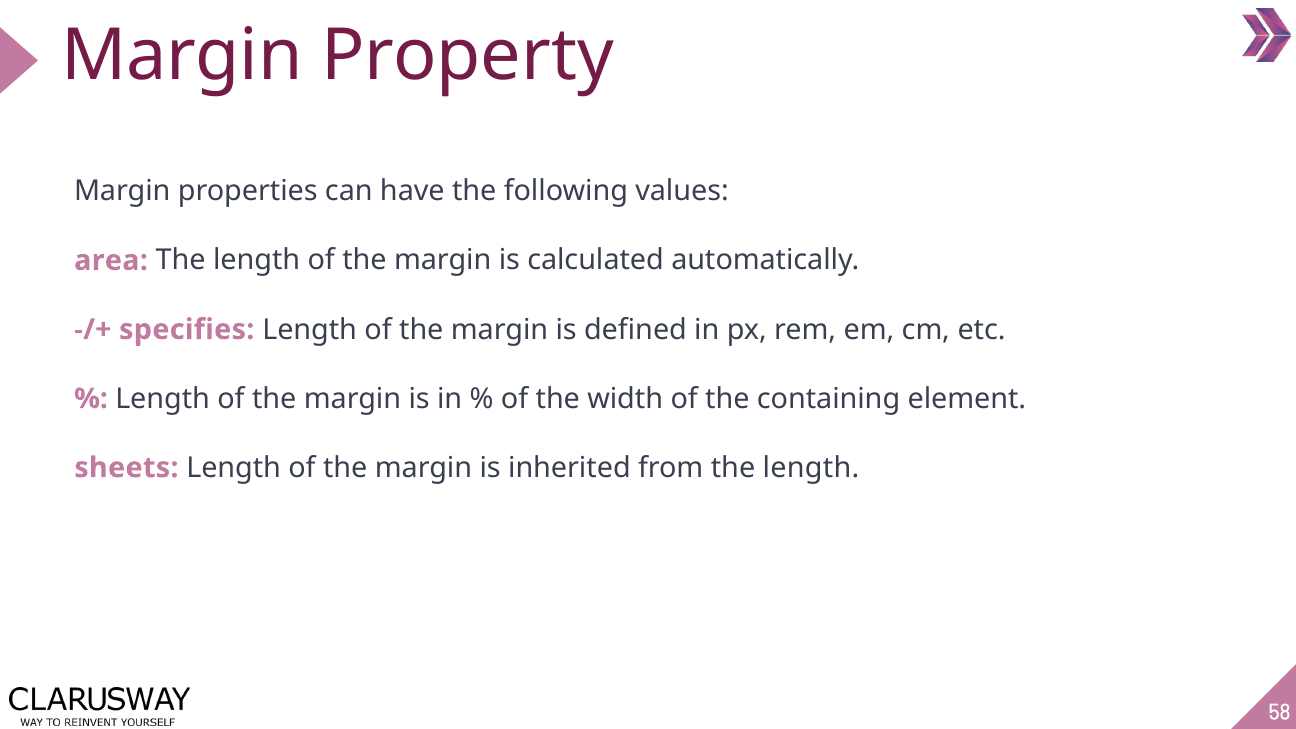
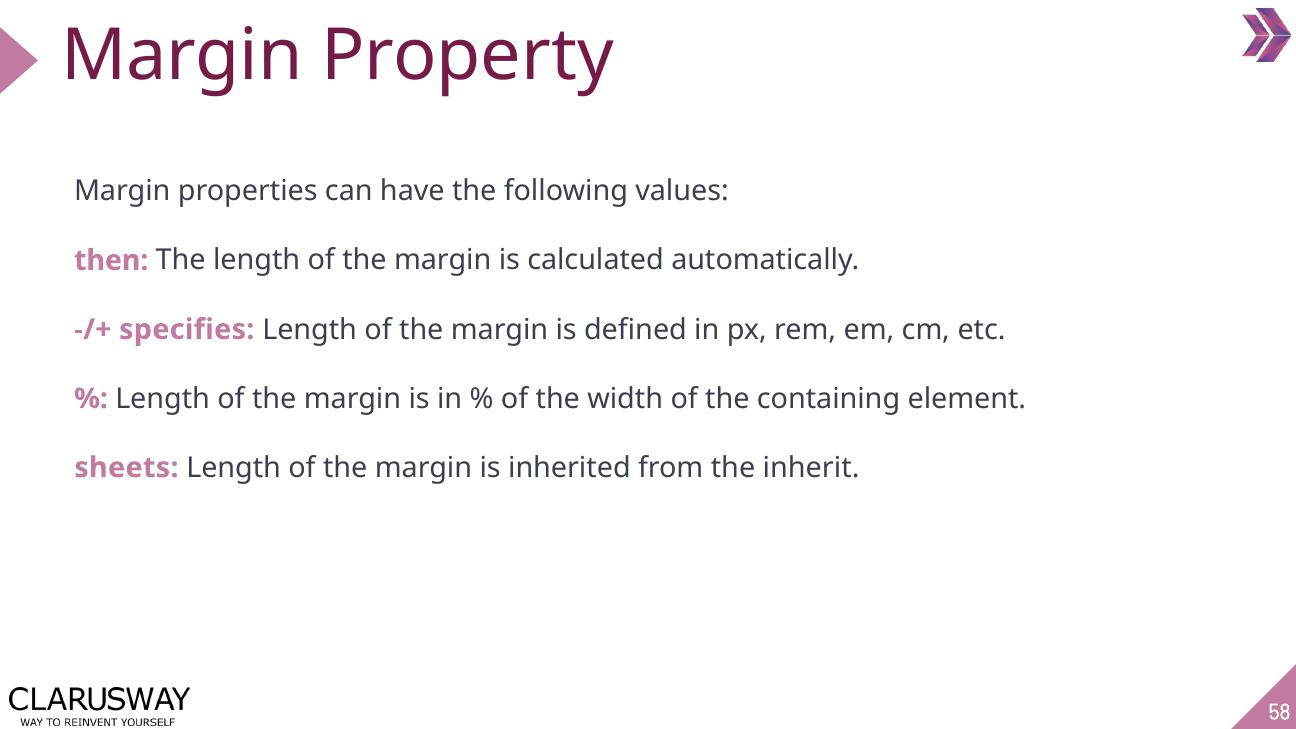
area: area -> then
from the length: length -> inherit
